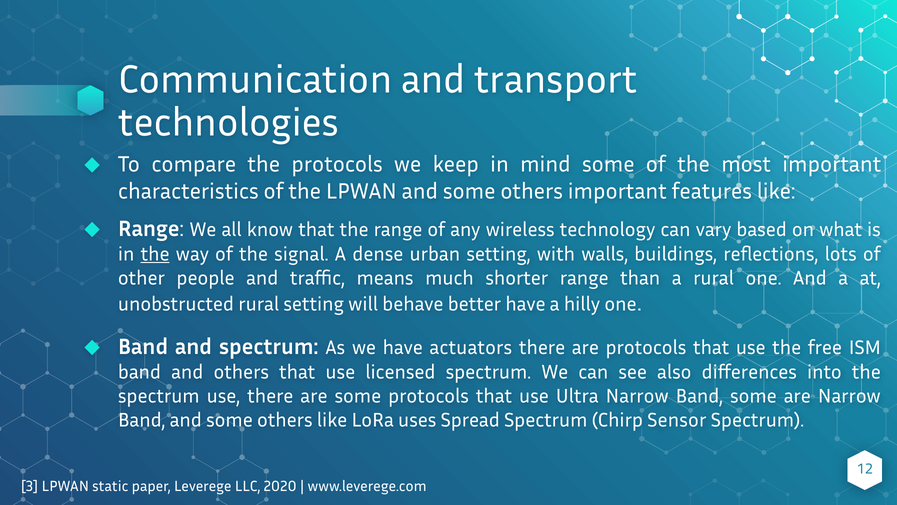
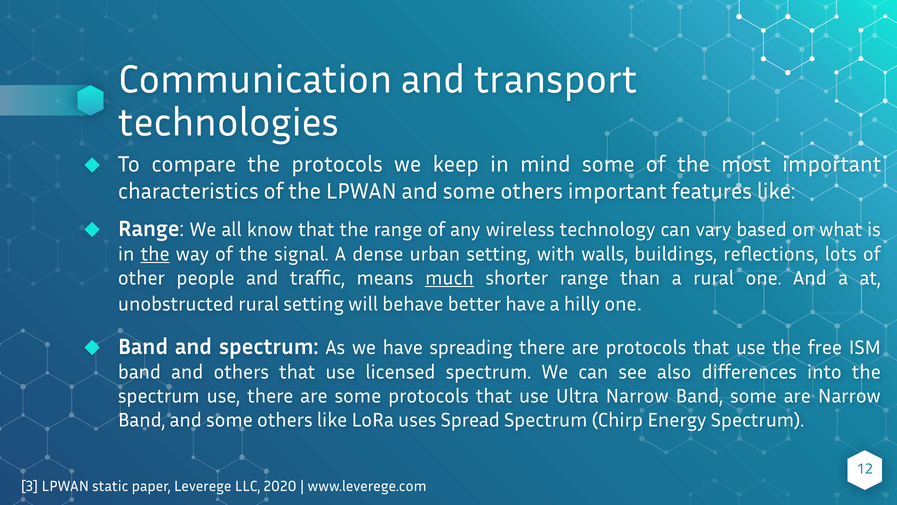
much underline: none -> present
actuators: actuators -> spreading
Sensor: Sensor -> Energy
